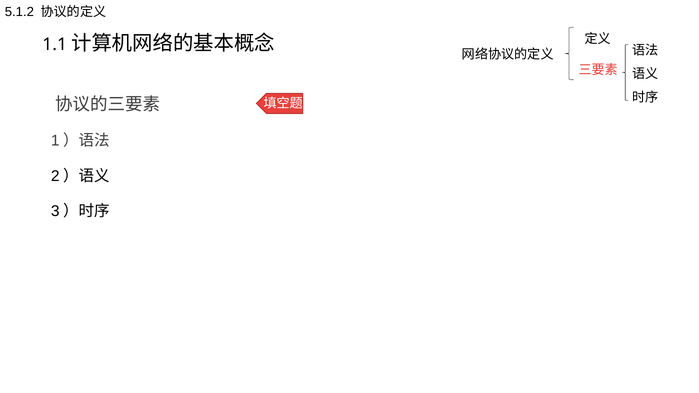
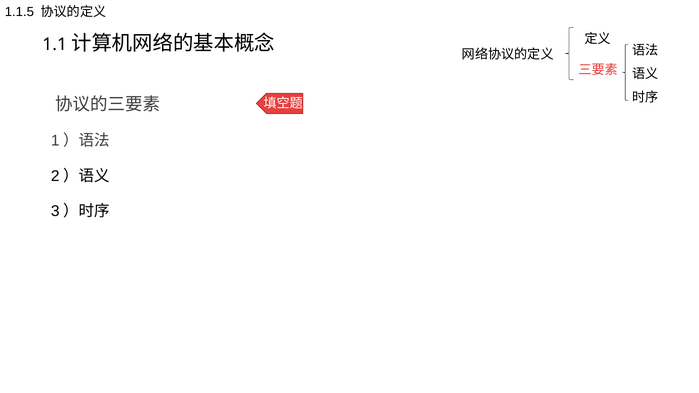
5.1.2: 5.1.2 -> 1.1.5
